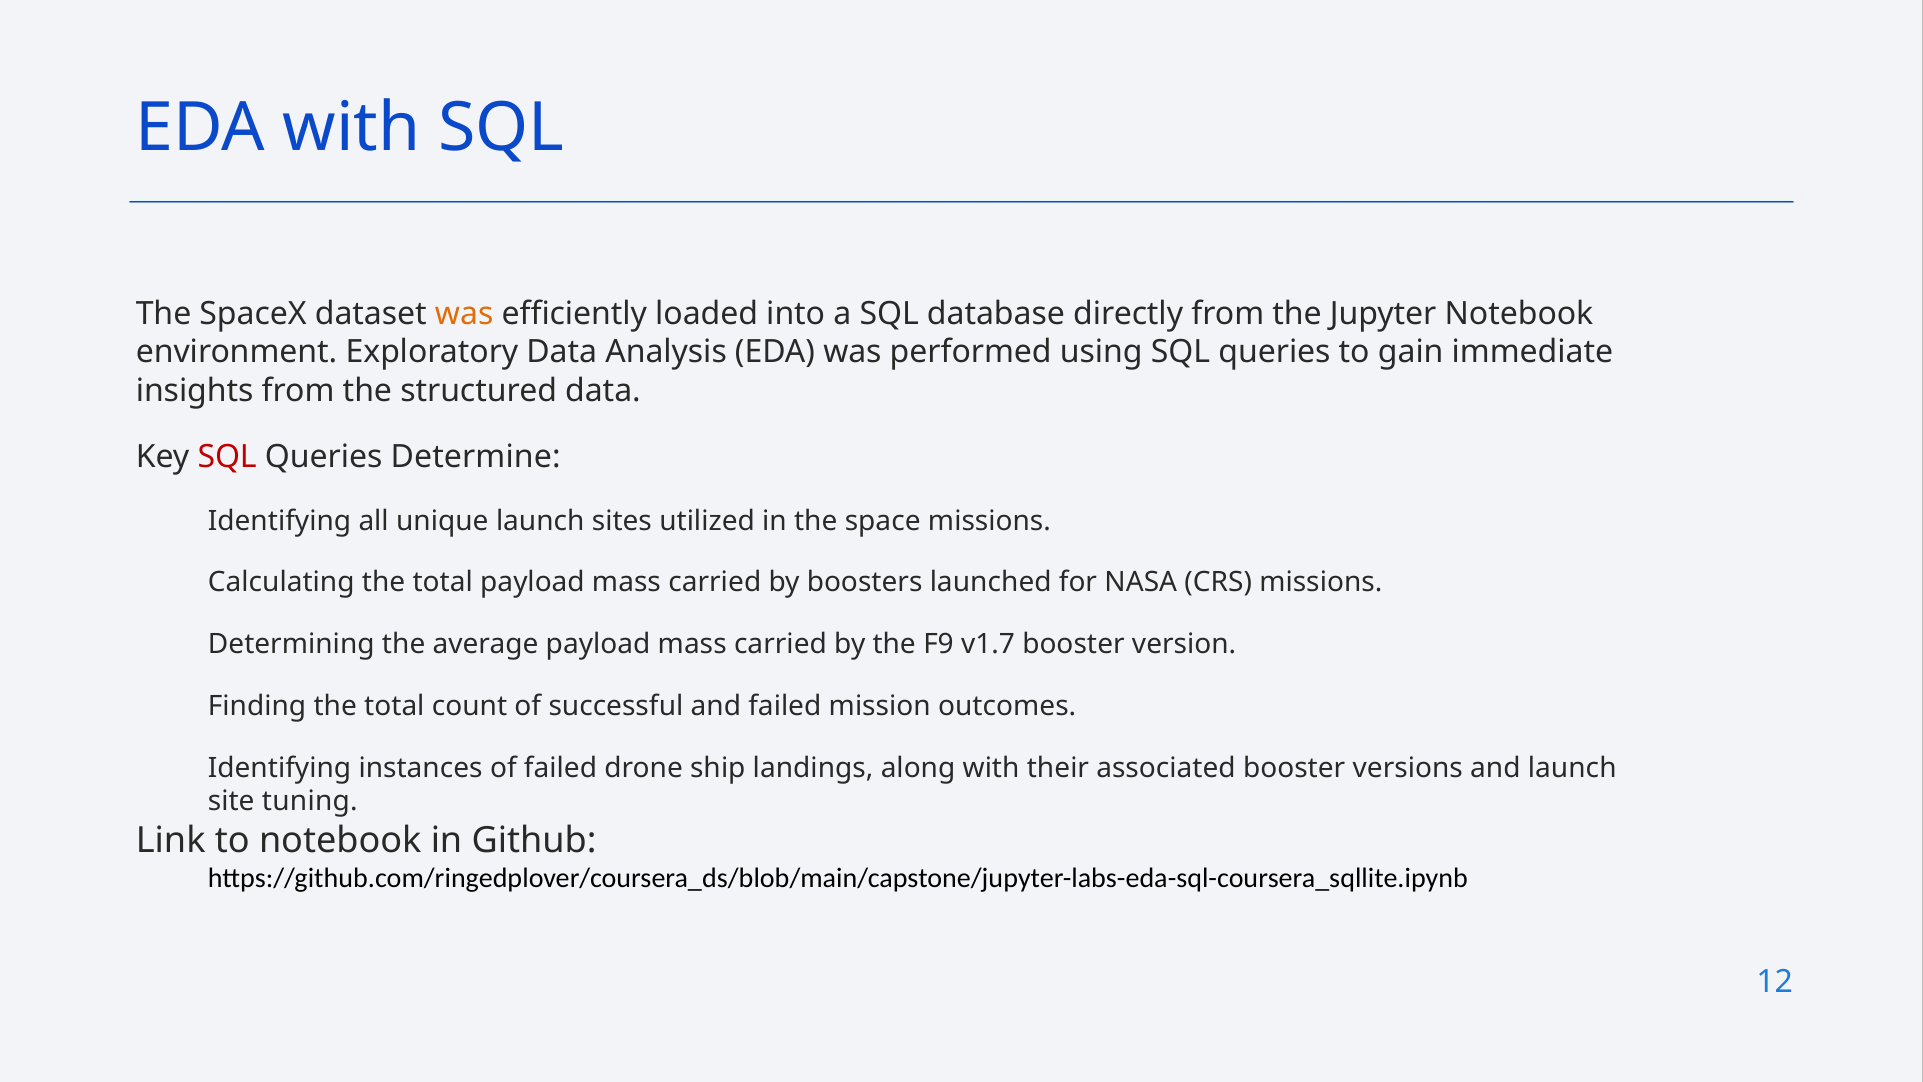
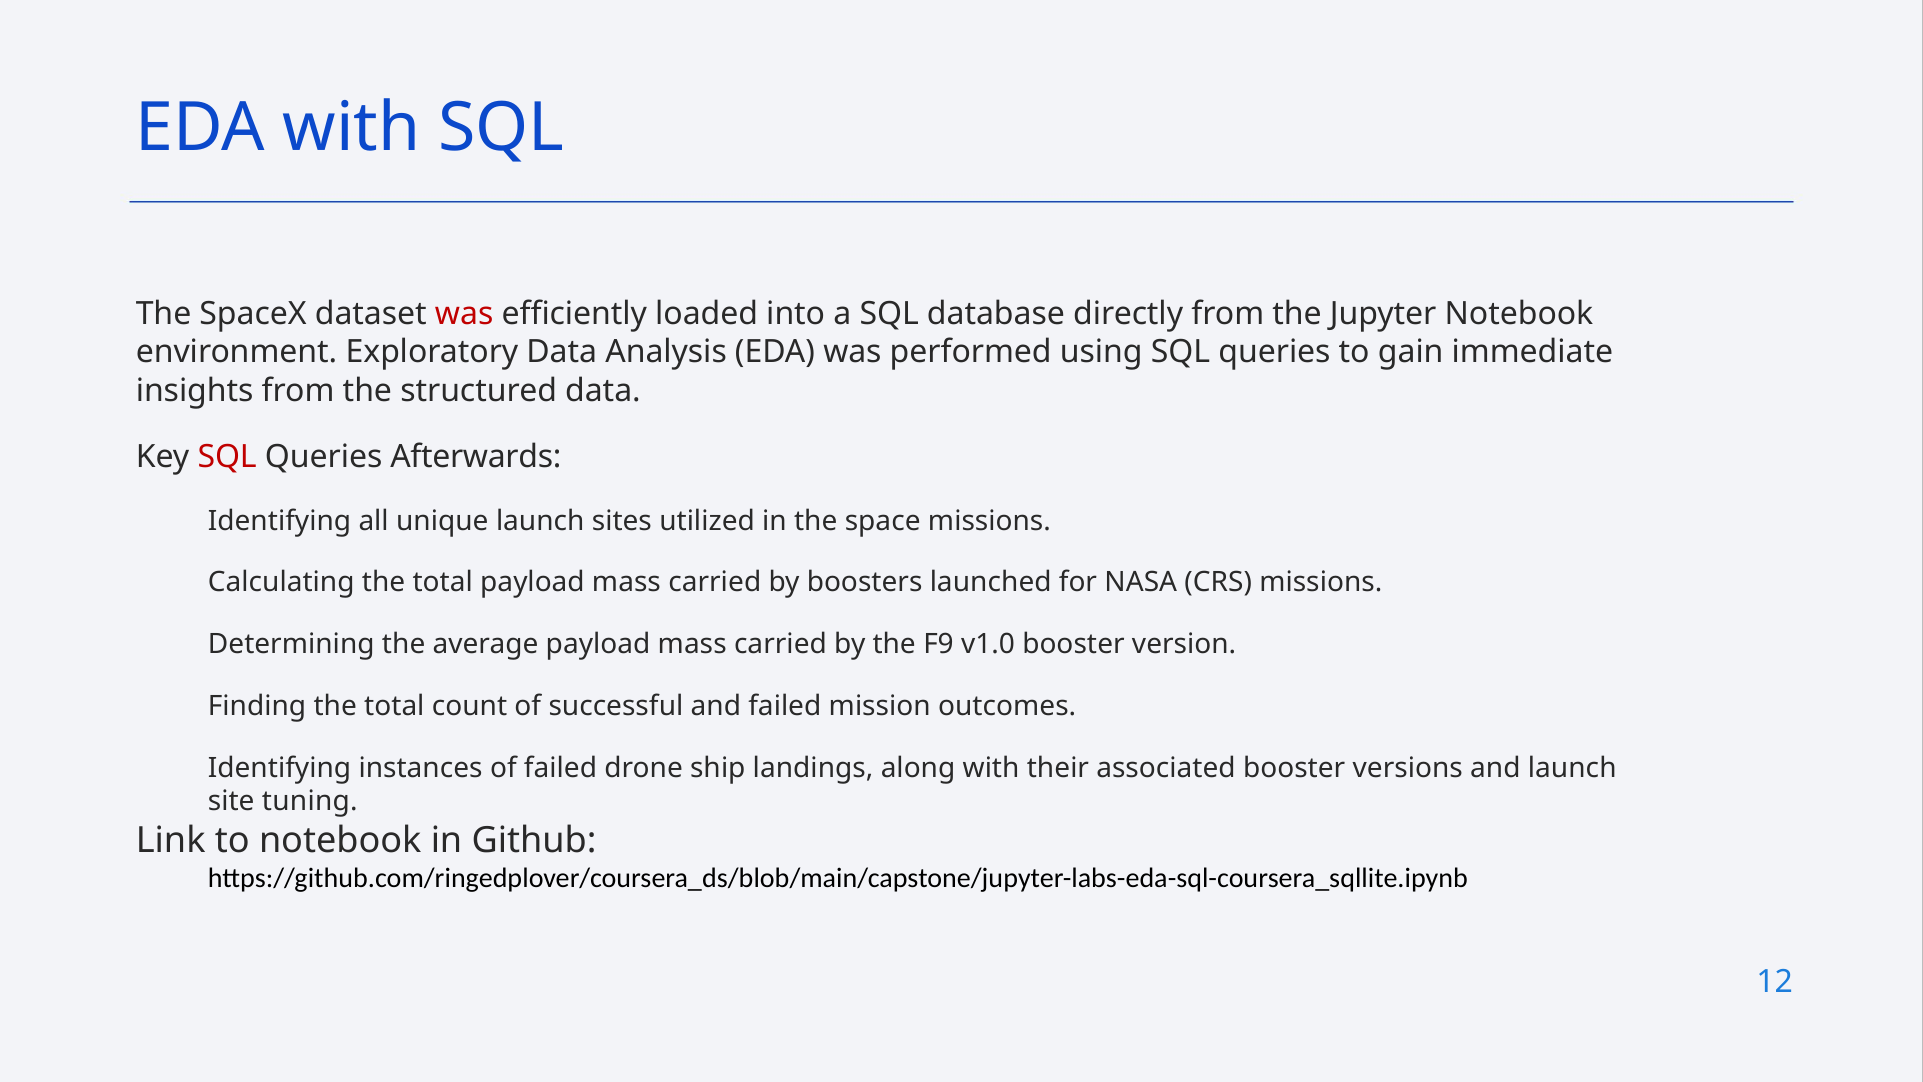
was at (464, 314) colour: orange -> red
Determine: Determine -> Afterwards
v1.7: v1.7 -> v1.0
